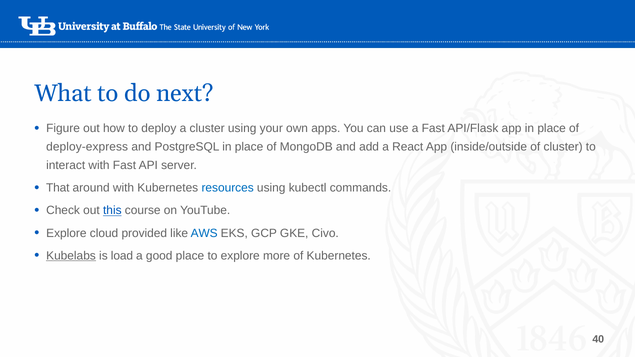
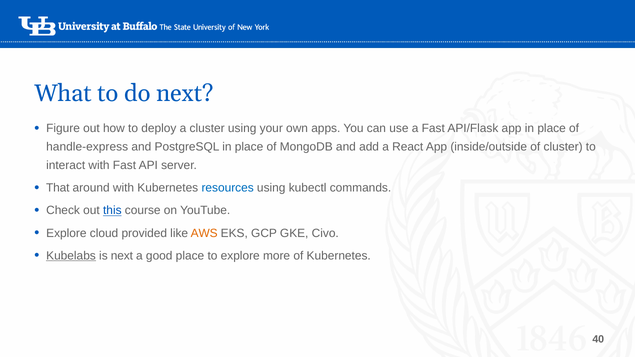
deploy-express: deploy-express -> handle-express
AWS colour: blue -> orange
is load: load -> next
